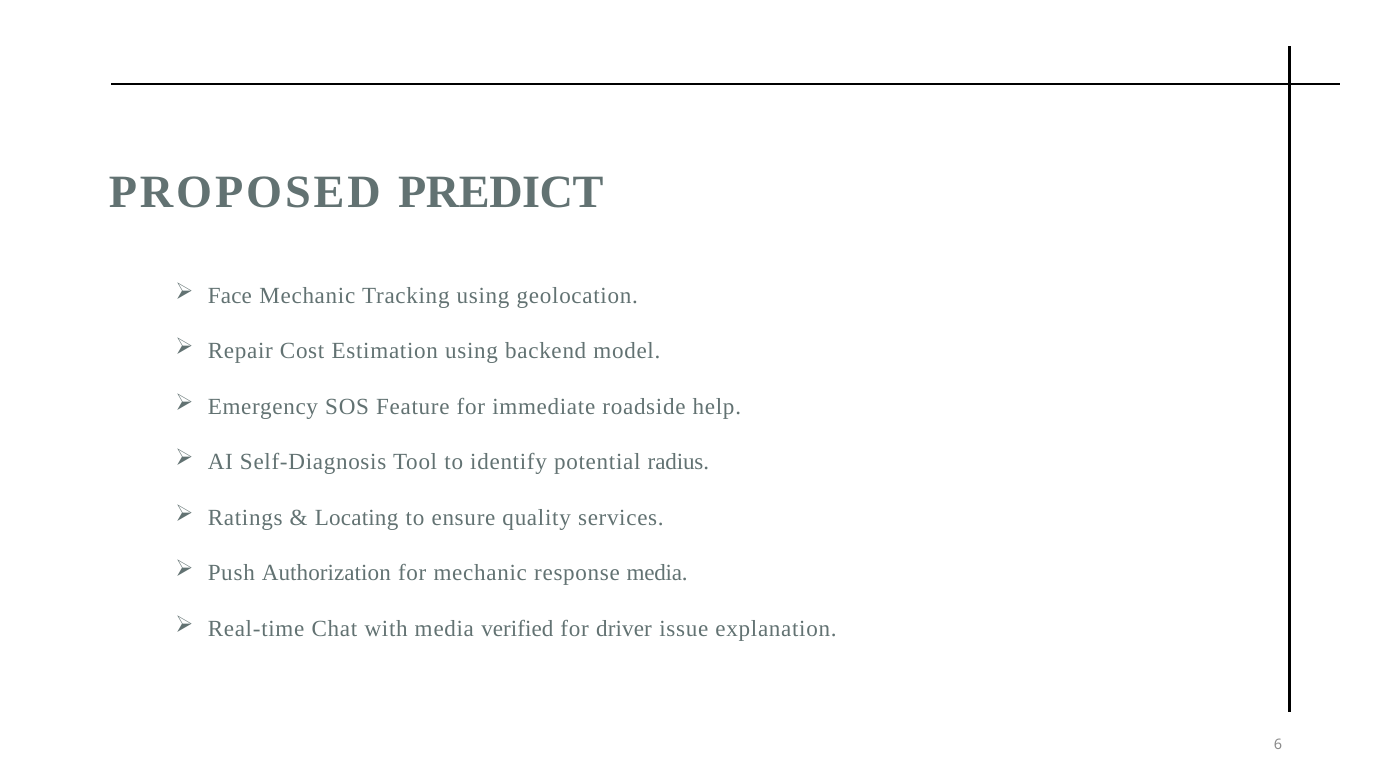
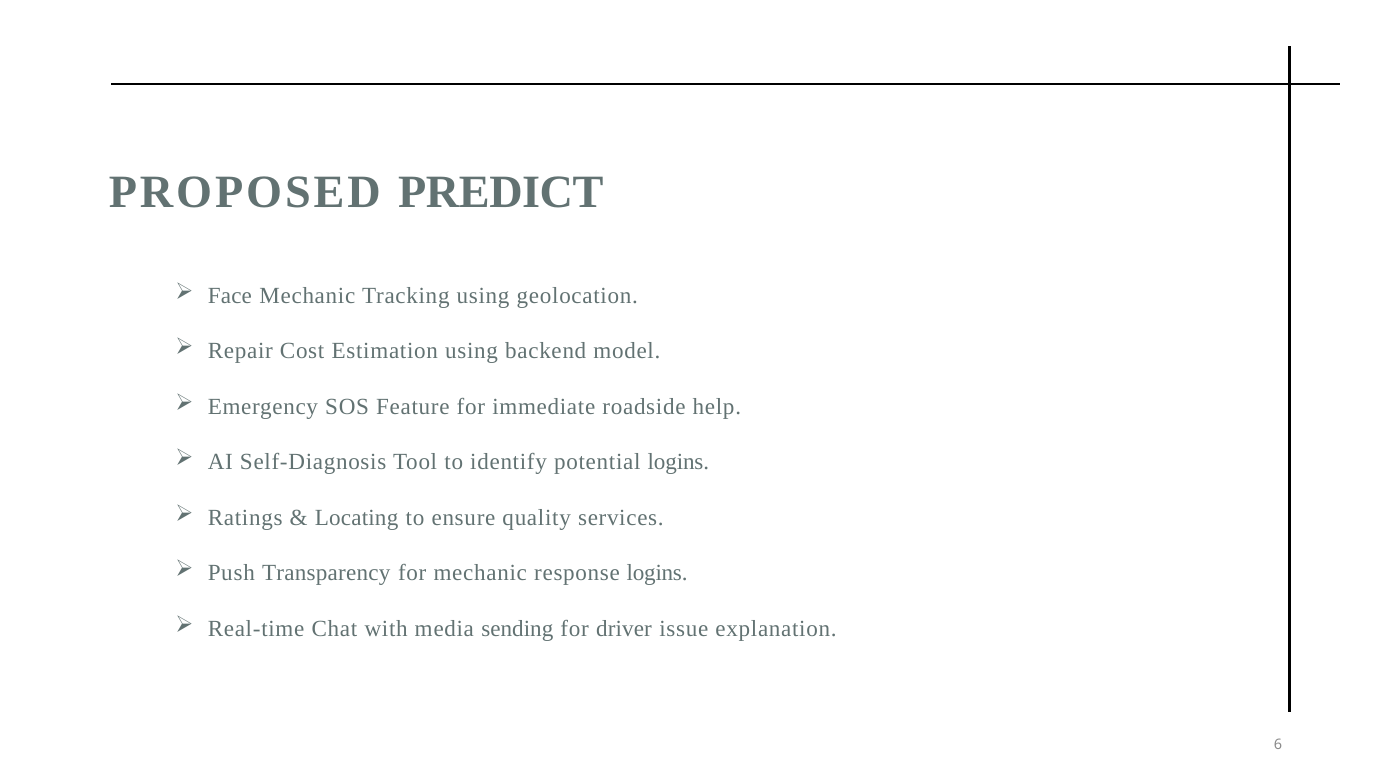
potential radius: radius -> logins
Authorization: Authorization -> Transparency
response media: media -> logins
verified: verified -> sending
